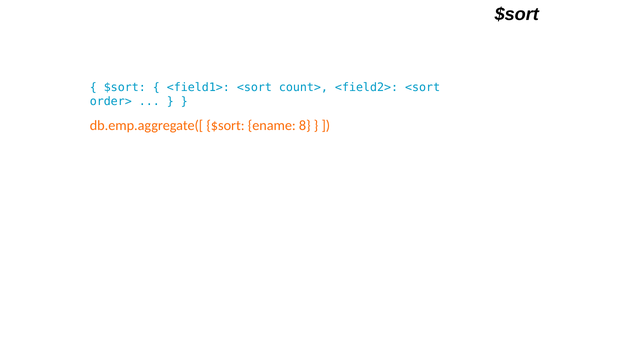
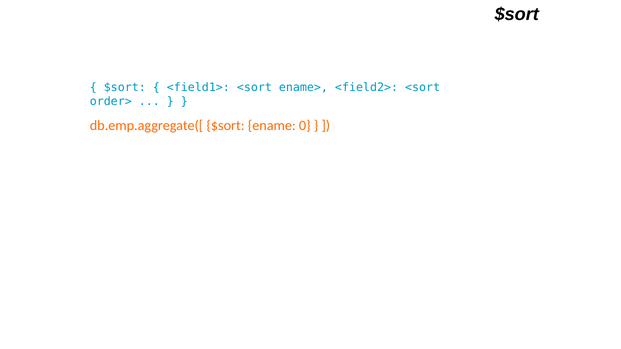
count>: count> -> ename>
8: 8 -> 0
